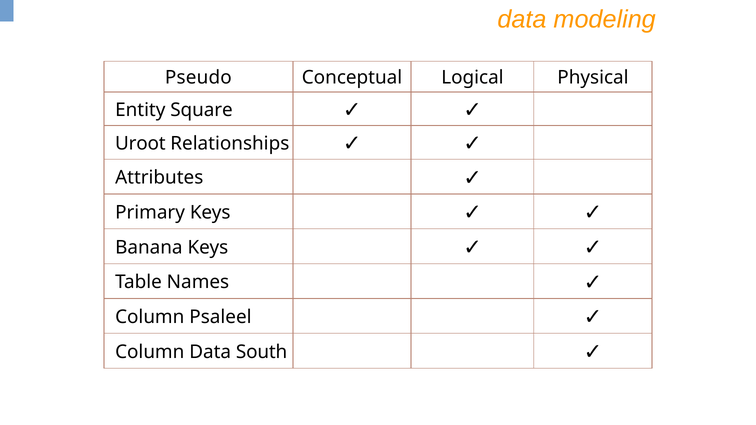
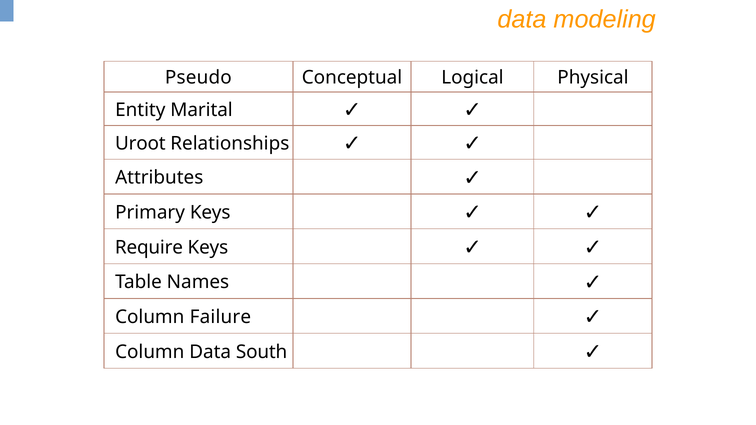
Square: Square -> Marital
Banana: Banana -> Require
Psaleel: Psaleel -> Failure
